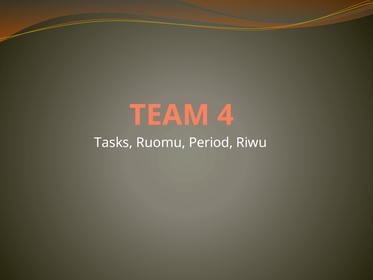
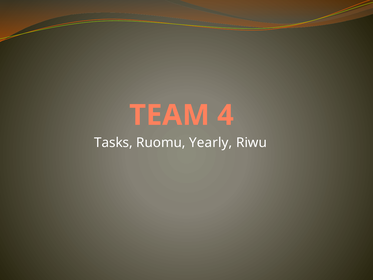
Period: Period -> Yearly
